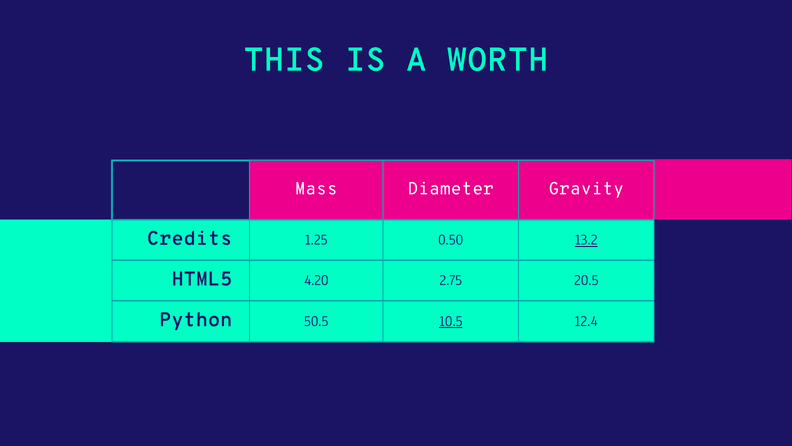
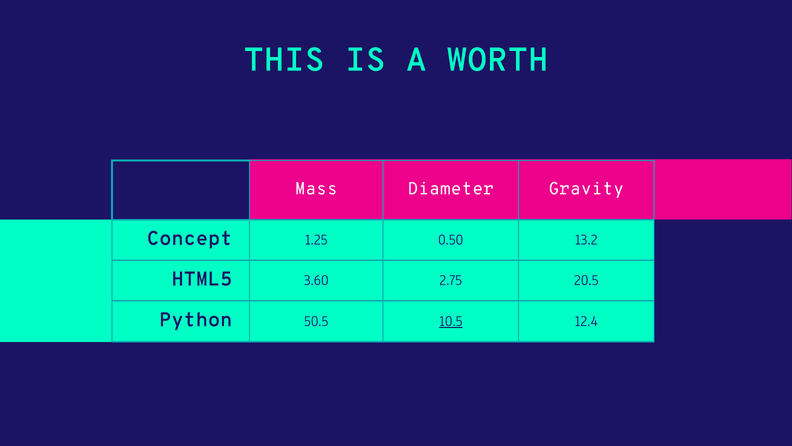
Credits: Credits -> Concept
13.2 underline: present -> none
4.20: 4.20 -> 3.60
